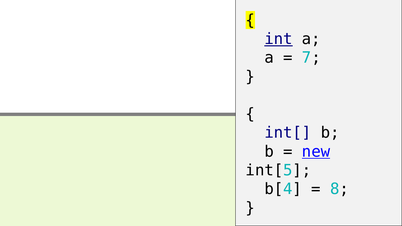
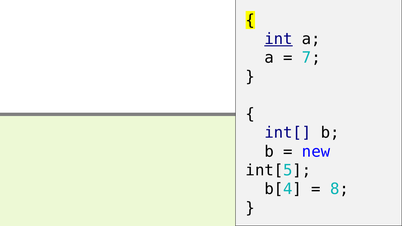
new underline: present -> none
